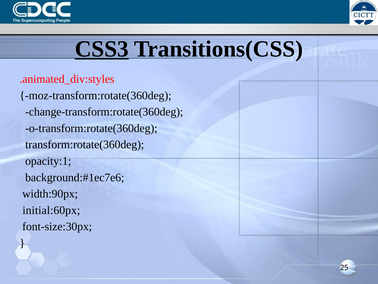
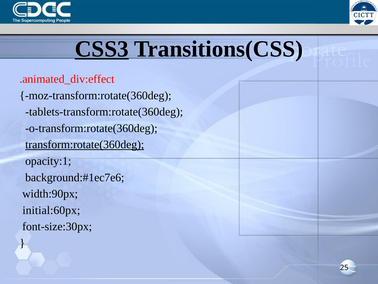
.animated_div:styles: .animated_div:styles -> .animated_div:effect
change-transform:rotate(360deg: change-transform:rotate(360deg -> tablets-transform:rotate(360deg
transform:rotate(360deg underline: none -> present
